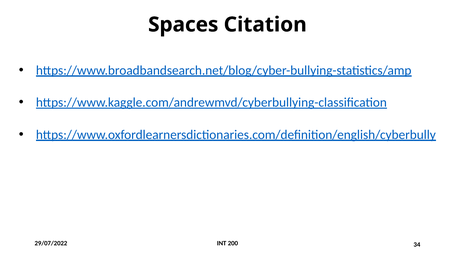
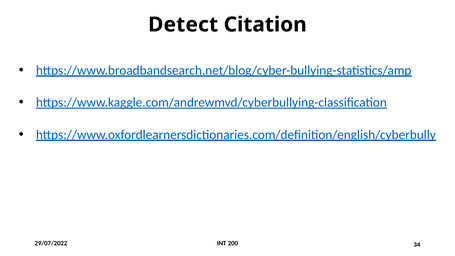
Spaces: Spaces -> Detect
